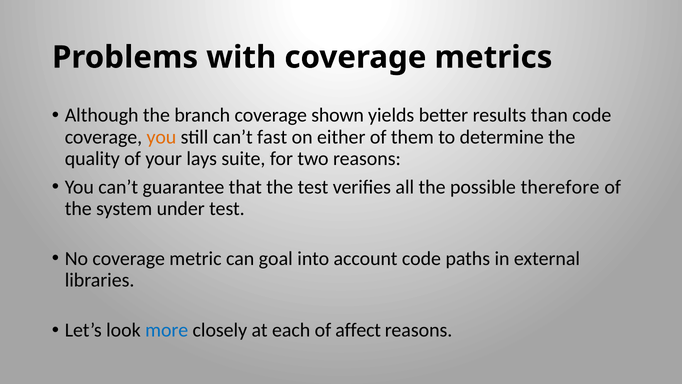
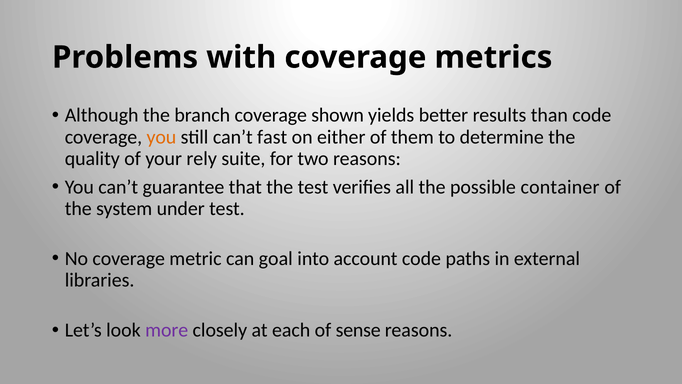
lays: lays -> rely
therefore: therefore -> container
more colour: blue -> purple
affect: affect -> sense
